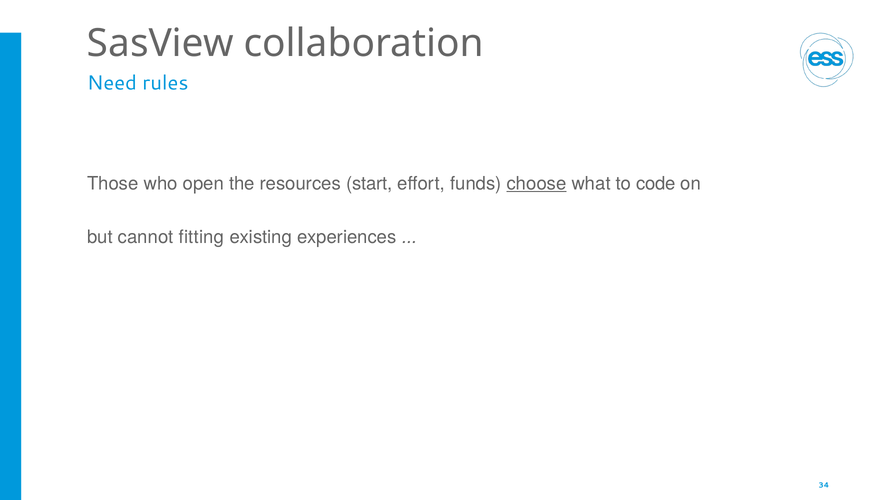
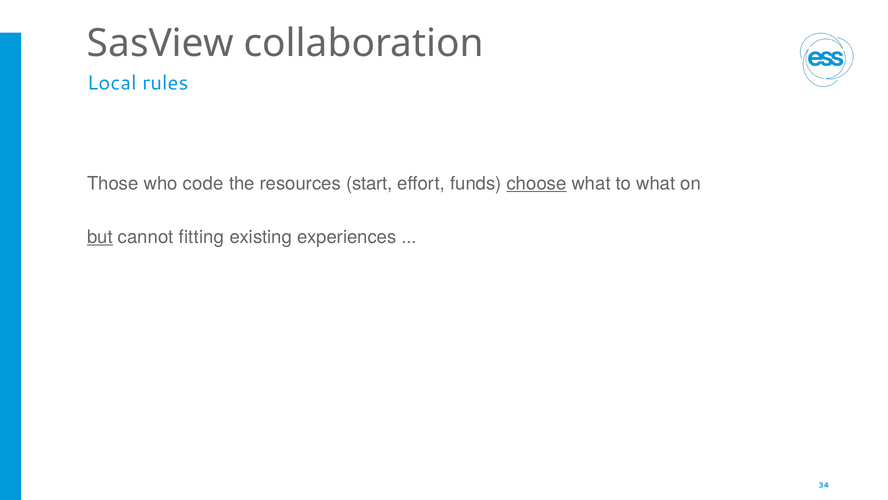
Need: Need -> Local
open: open -> code
to code: code -> what
but underline: none -> present
